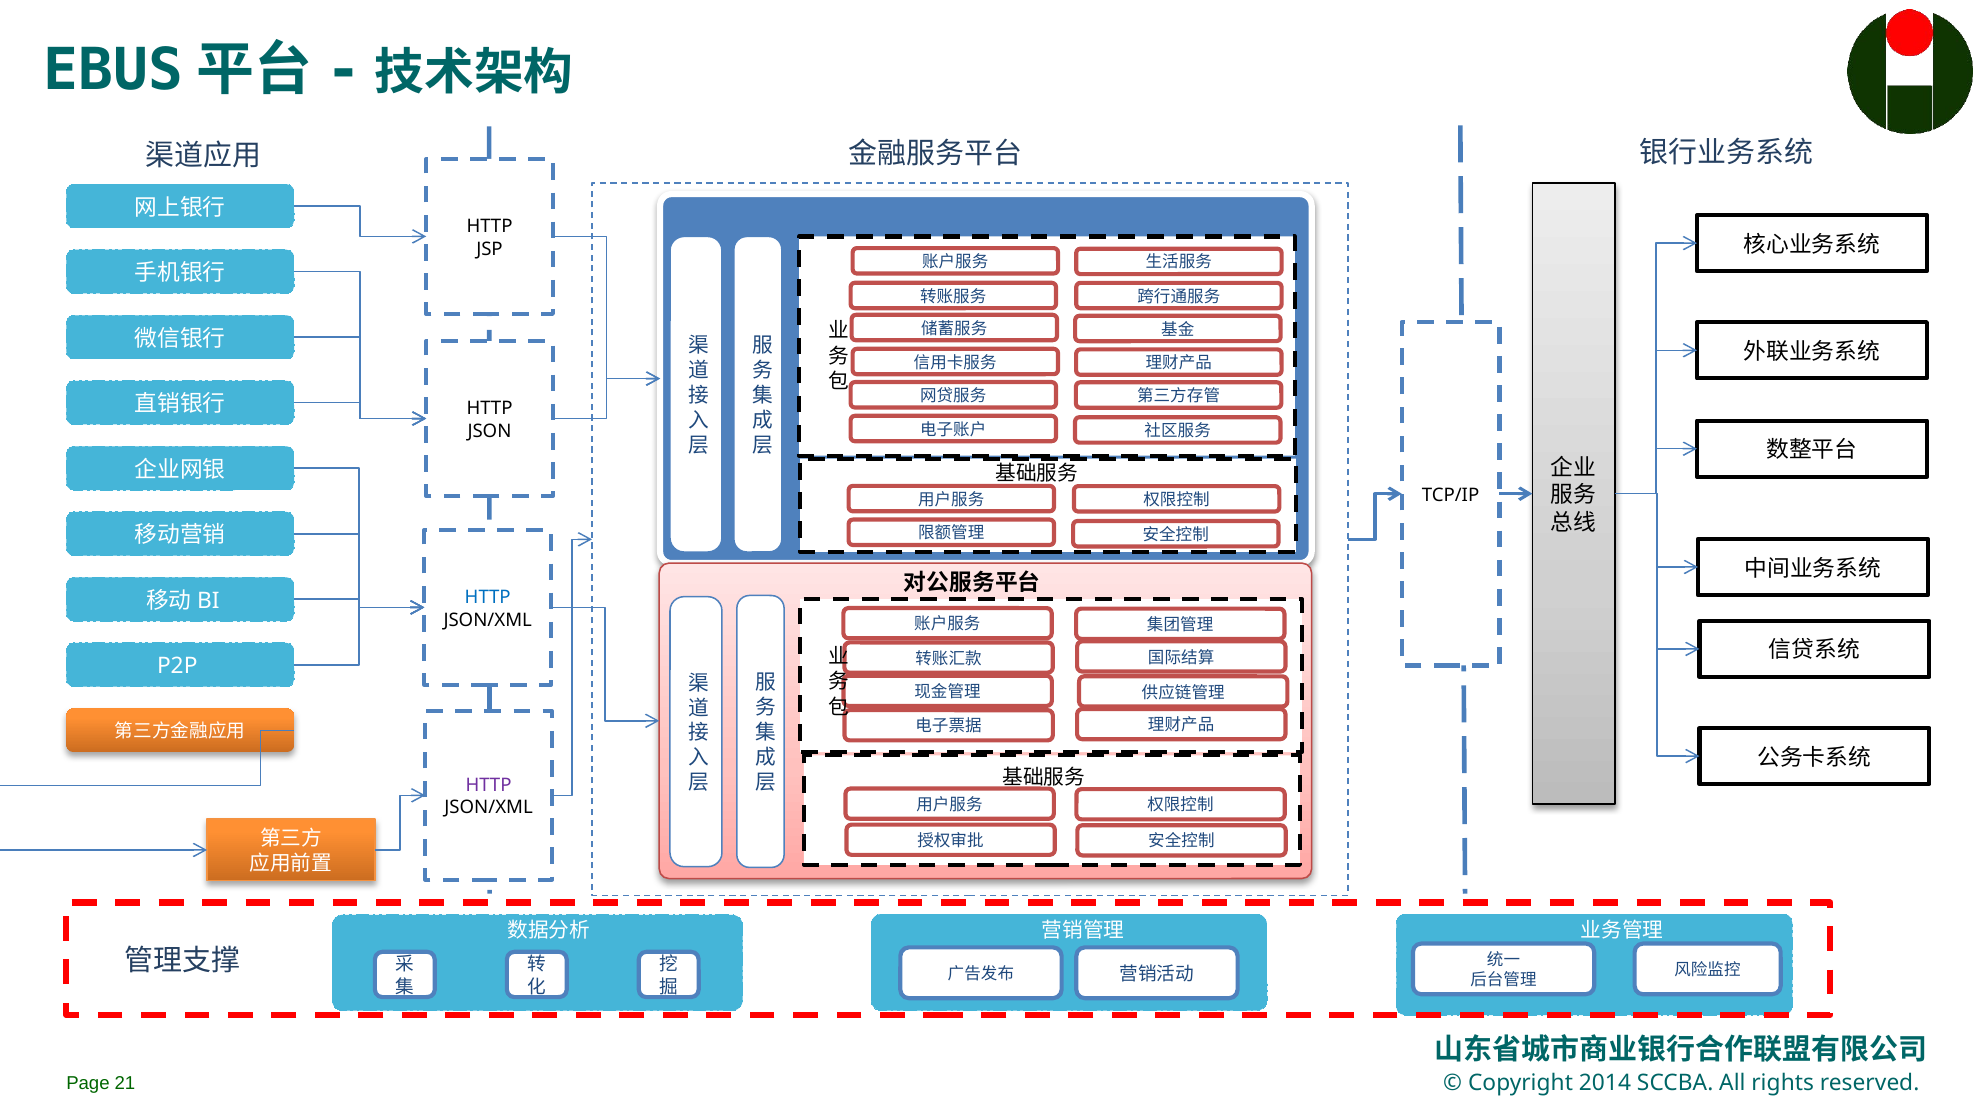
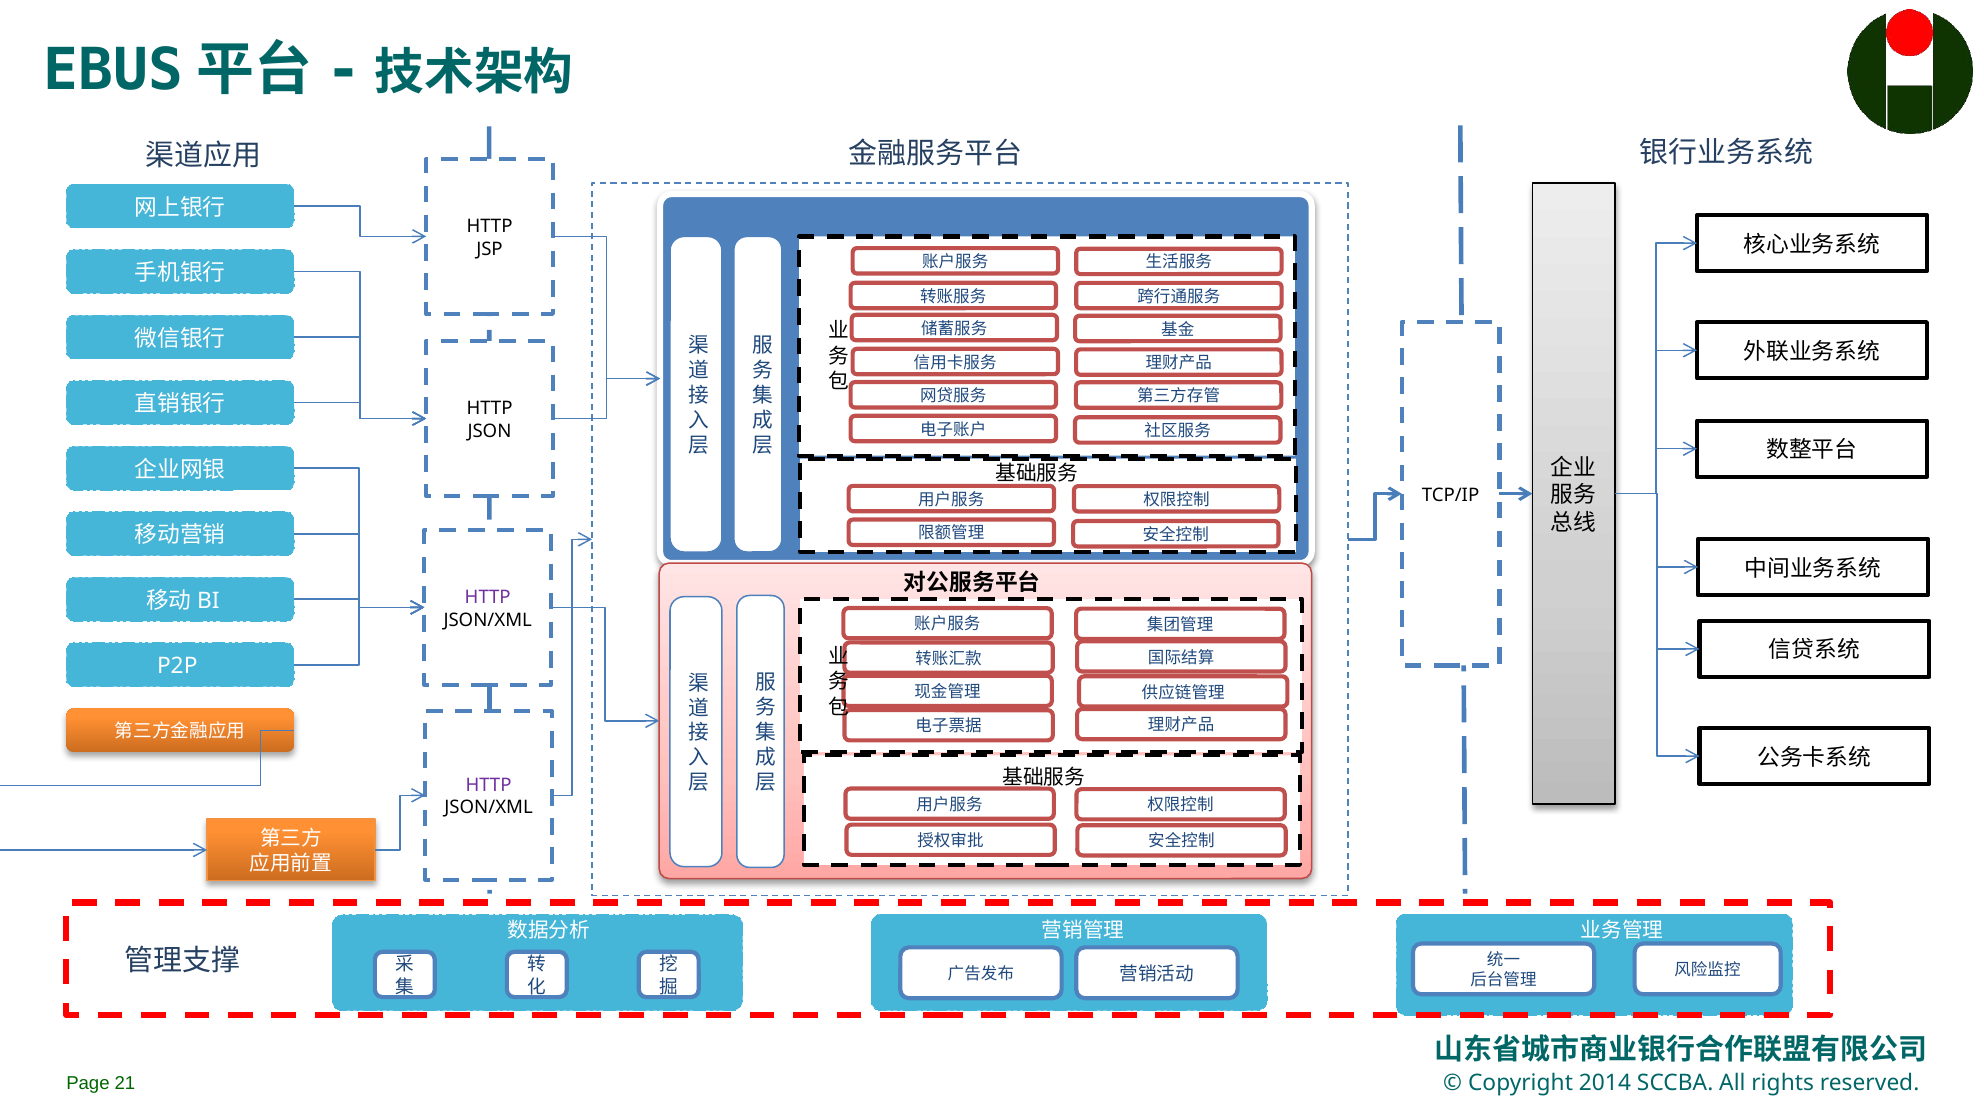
HTTP at (488, 597) colour: blue -> purple
